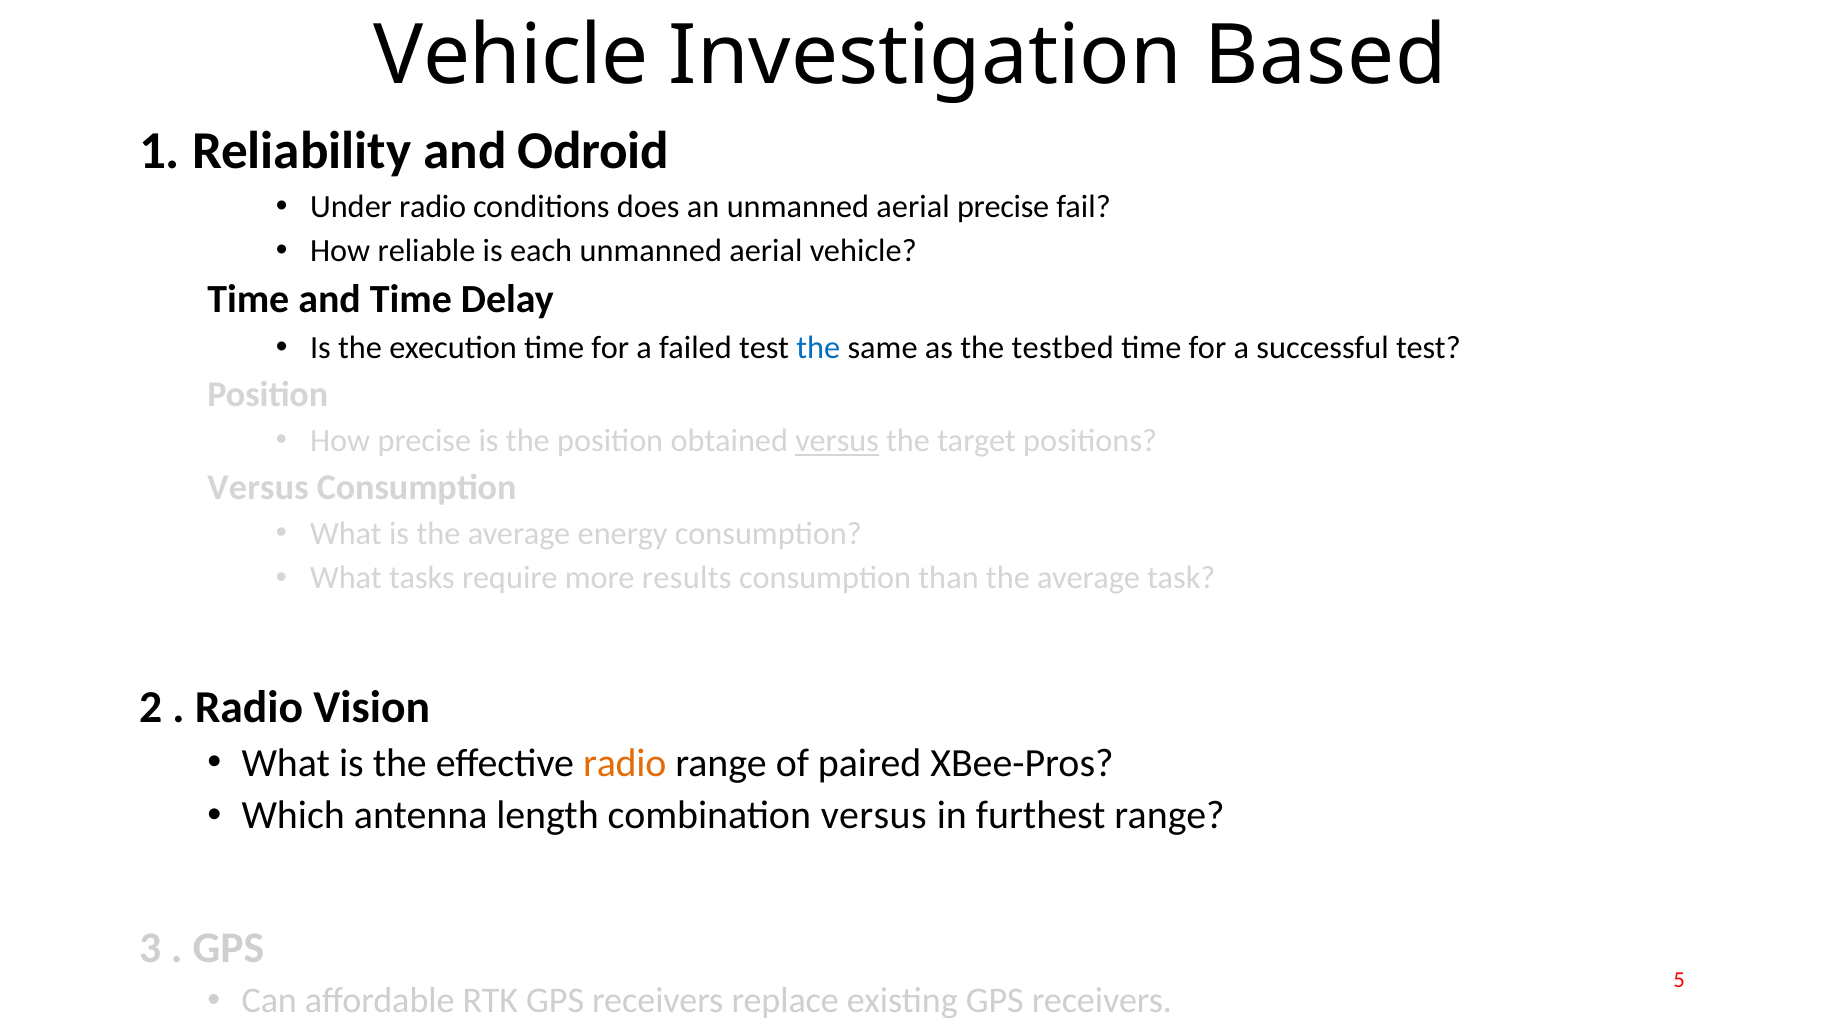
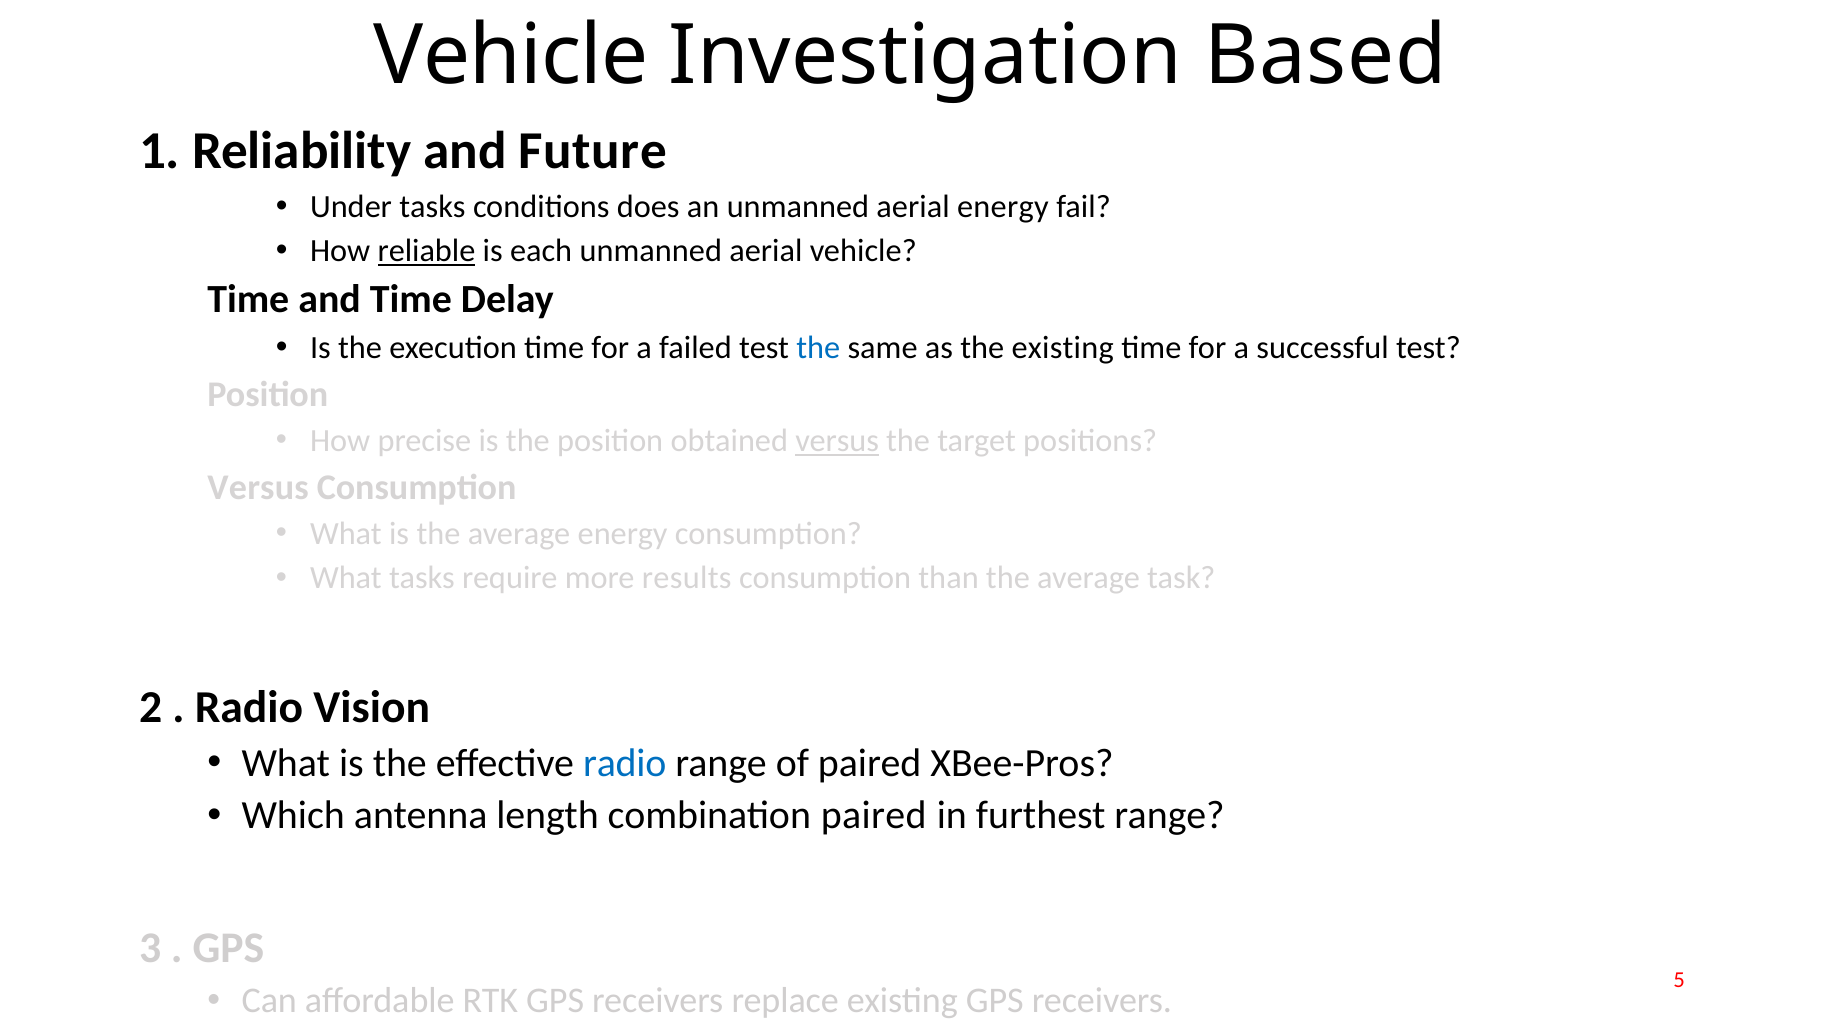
Odroid: Odroid -> Future
Under radio: radio -> tasks
aerial precise: precise -> energy
reliable underline: none -> present
the testbed: testbed -> existing
radio at (625, 763) colour: orange -> blue
combination versus: versus -> paired
